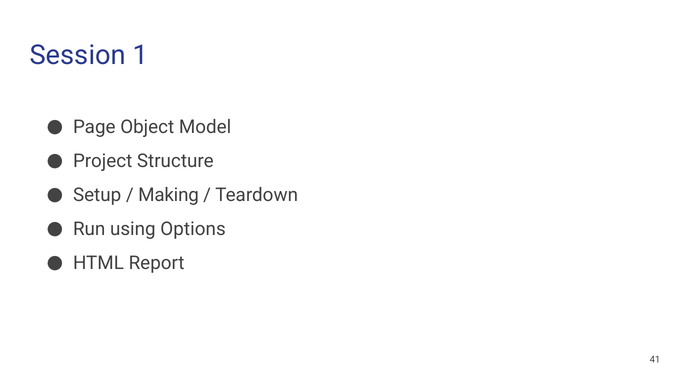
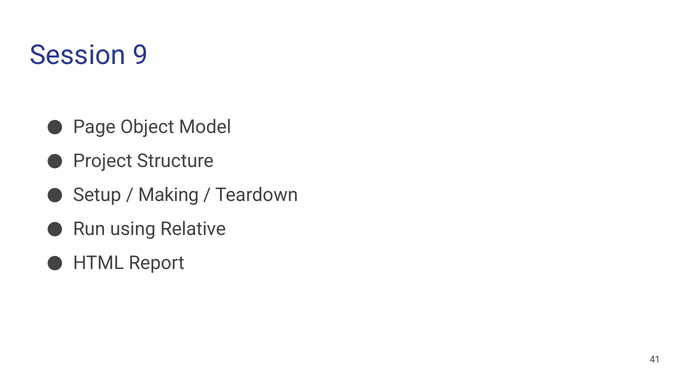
1: 1 -> 9
Options: Options -> Relative
